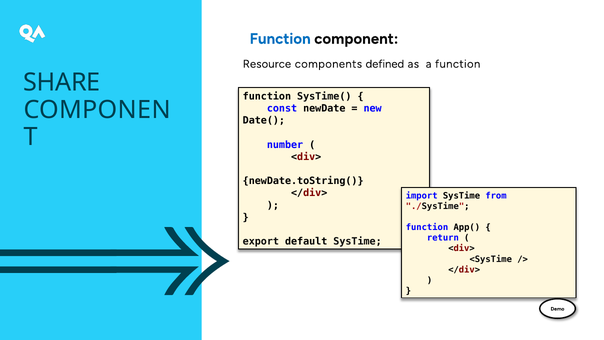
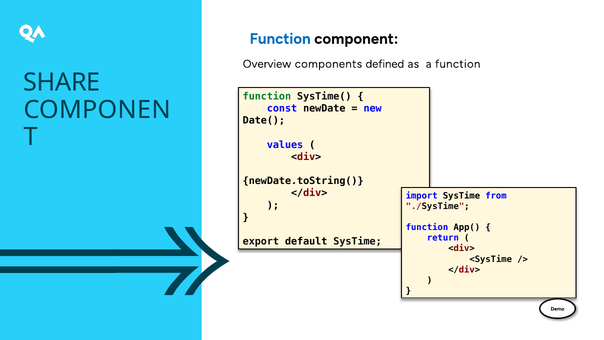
Resource: Resource -> Overview
function at (267, 96) colour: black -> green
number: number -> values
